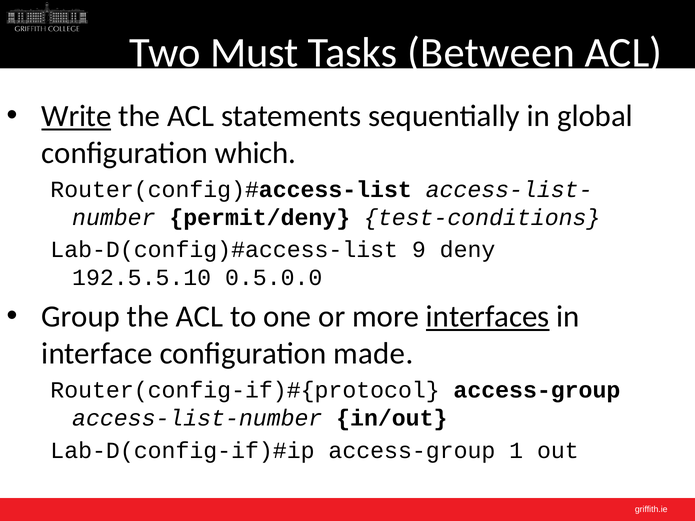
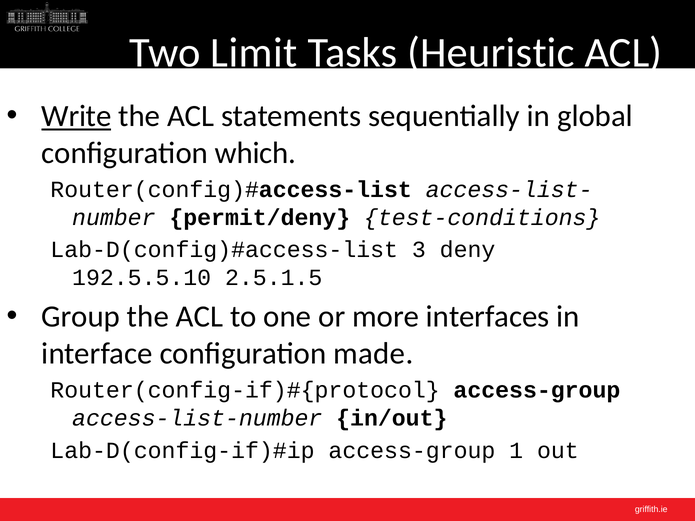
Must: Must -> Limit
Between: Between -> Heuristic
9: 9 -> 3
0.5.0.0: 0.5.0.0 -> 2.5.1.5
interfaces underline: present -> none
